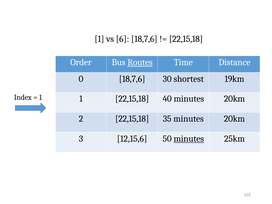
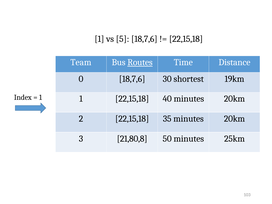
6: 6 -> 5
Order: Order -> Team
12,15,6: 12,15,6 -> 21,80,8
minutes at (189, 139) underline: present -> none
